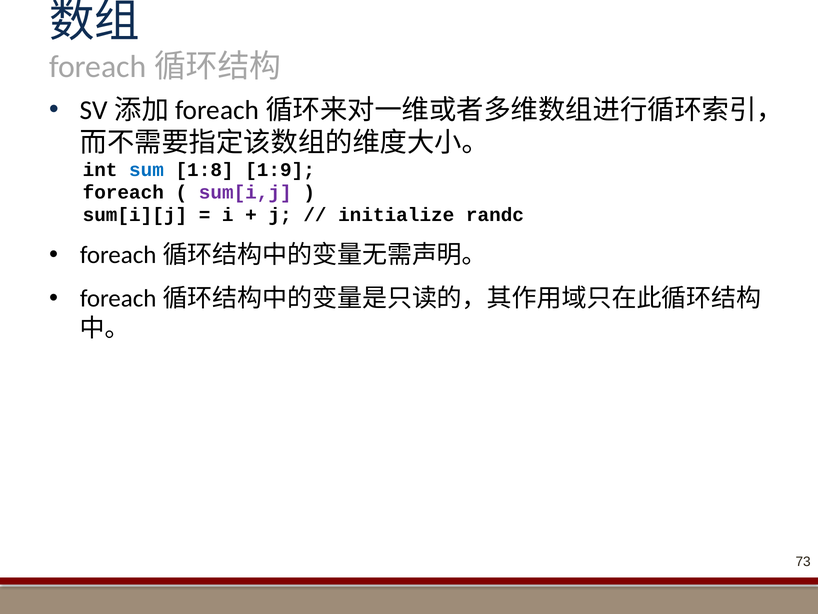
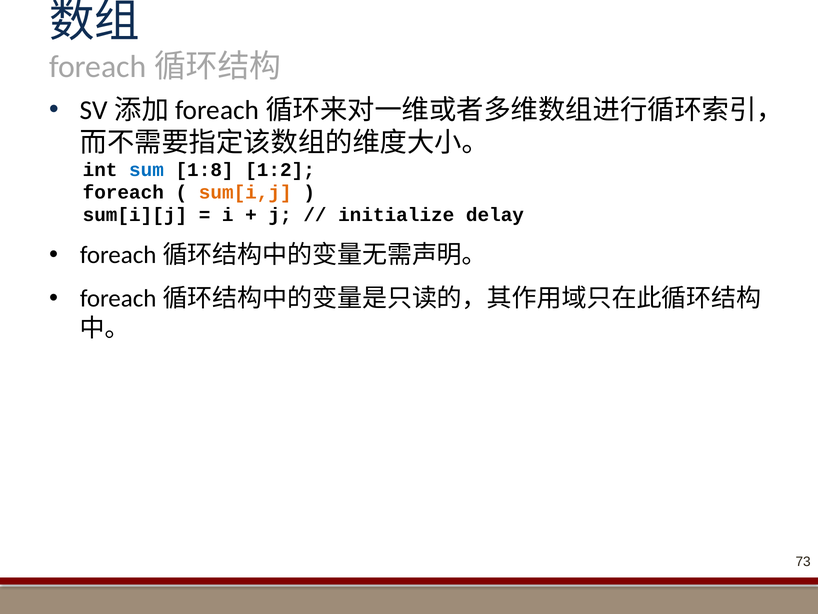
1:9: 1:9 -> 1:2
sum[i,j colour: purple -> orange
randc: randc -> delay
